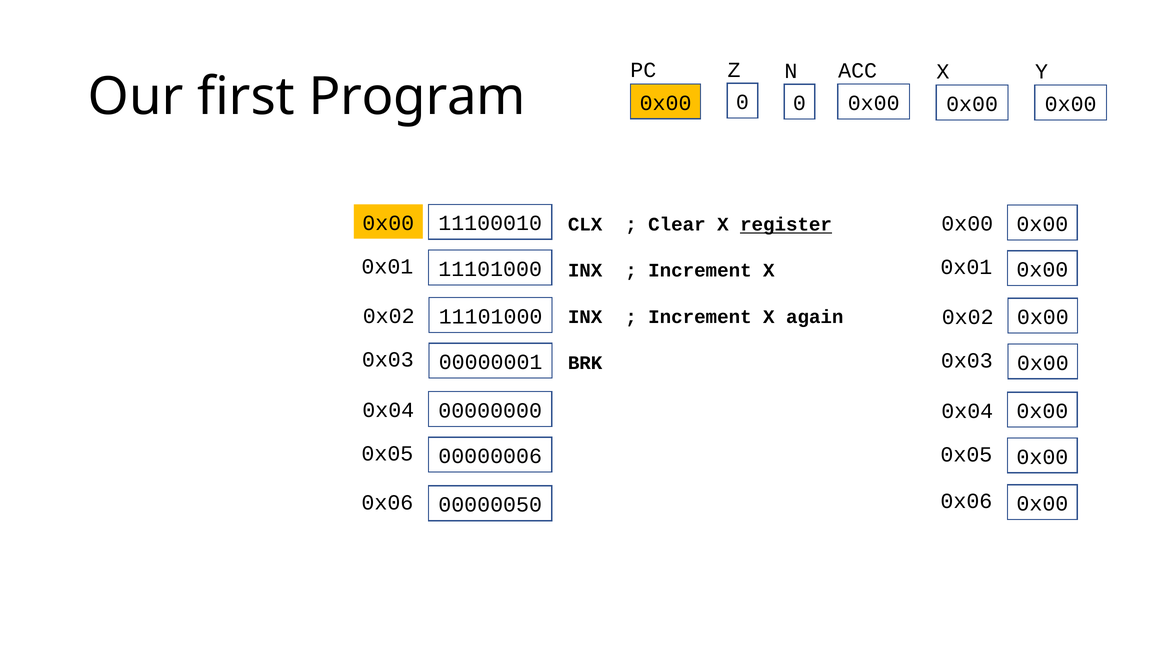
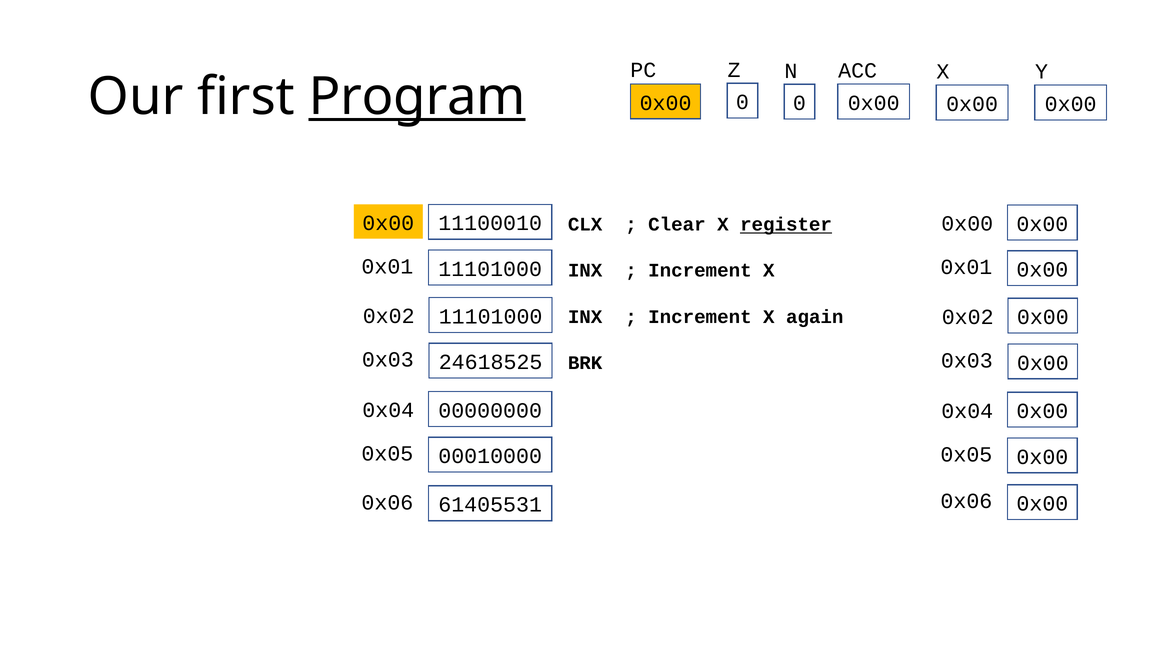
Program underline: none -> present
00000001: 00000001 -> 24618525
00000006: 00000006 -> 00010000
00000050: 00000050 -> 61405531
